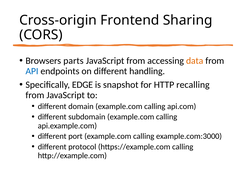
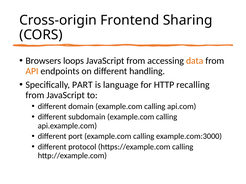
parts: parts -> loops
API colour: blue -> orange
EDGE: EDGE -> PART
snapshot: snapshot -> language
